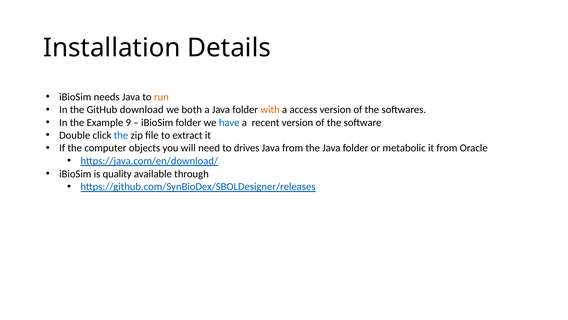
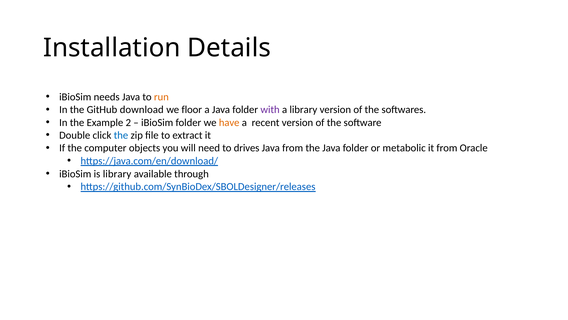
both: both -> floor
with colour: orange -> purple
a access: access -> library
9: 9 -> 2
have colour: blue -> orange
is quality: quality -> library
